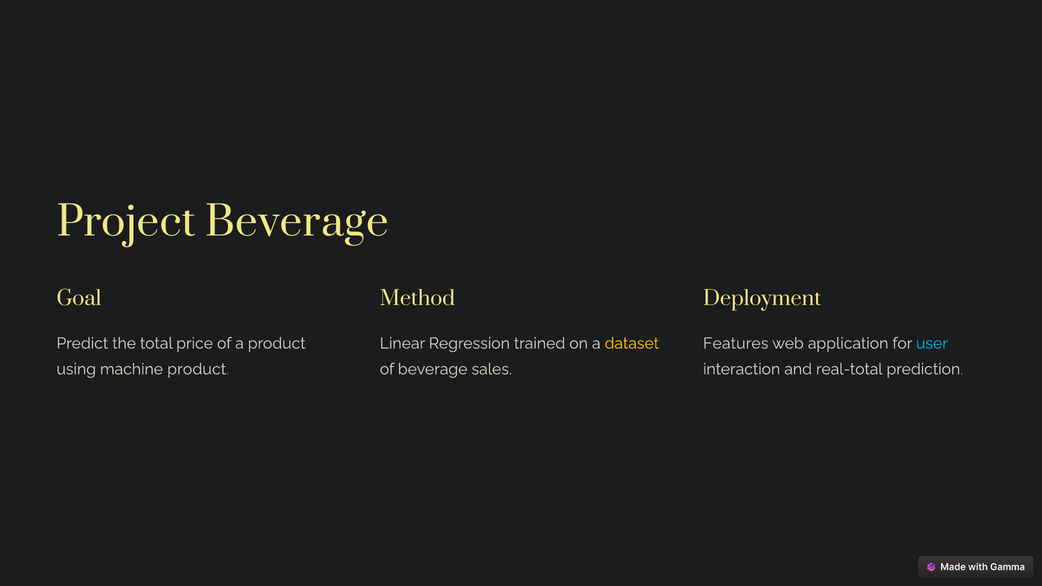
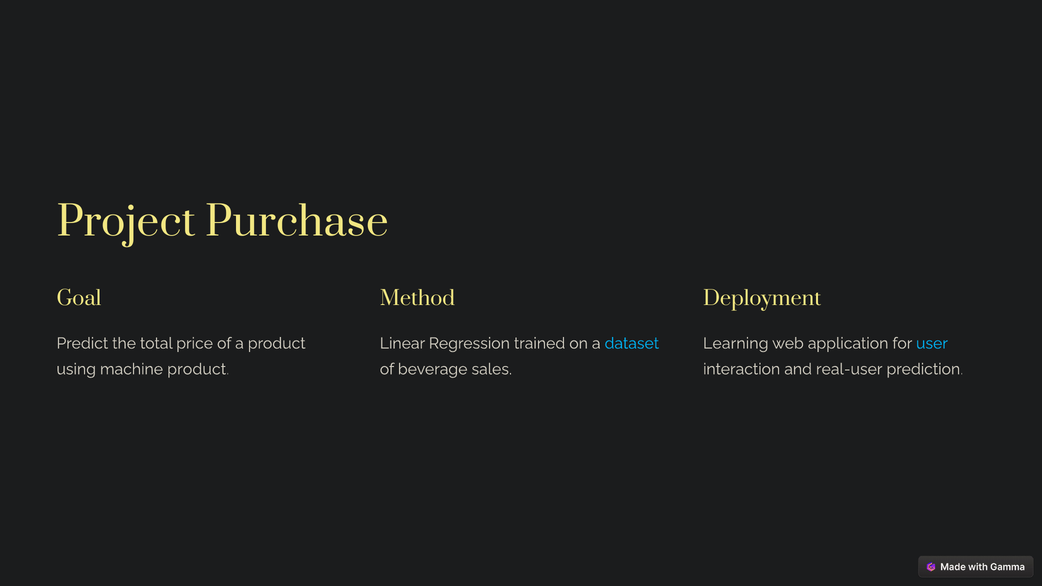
Project Beverage: Beverage -> Purchase
dataset colour: yellow -> light blue
Features: Features -> Learning
real-total: real-total -> real-user
